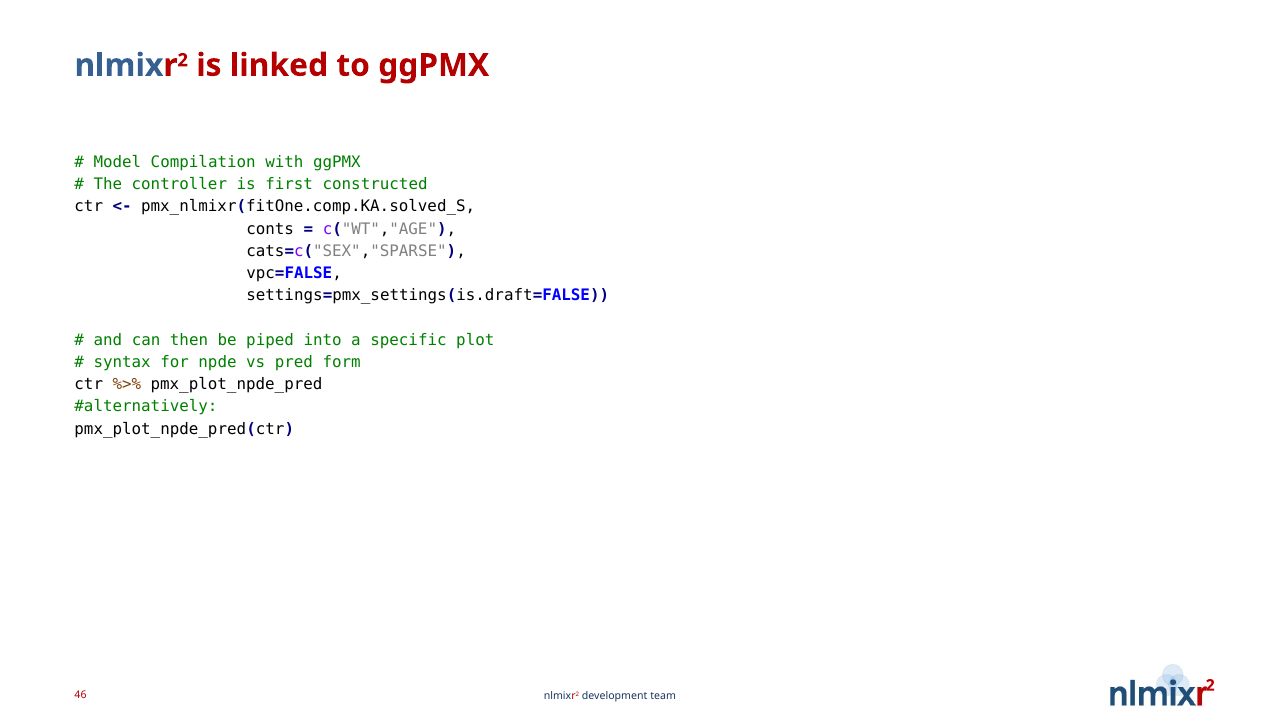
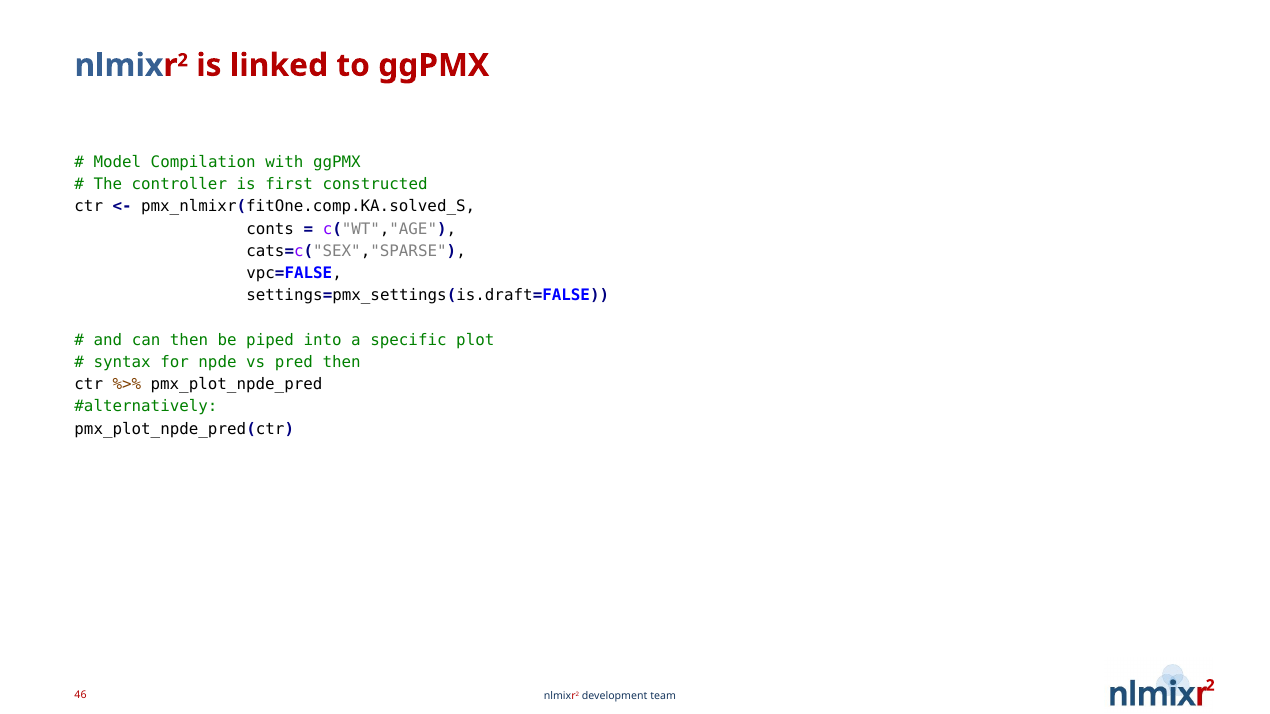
pred form: form -> then
